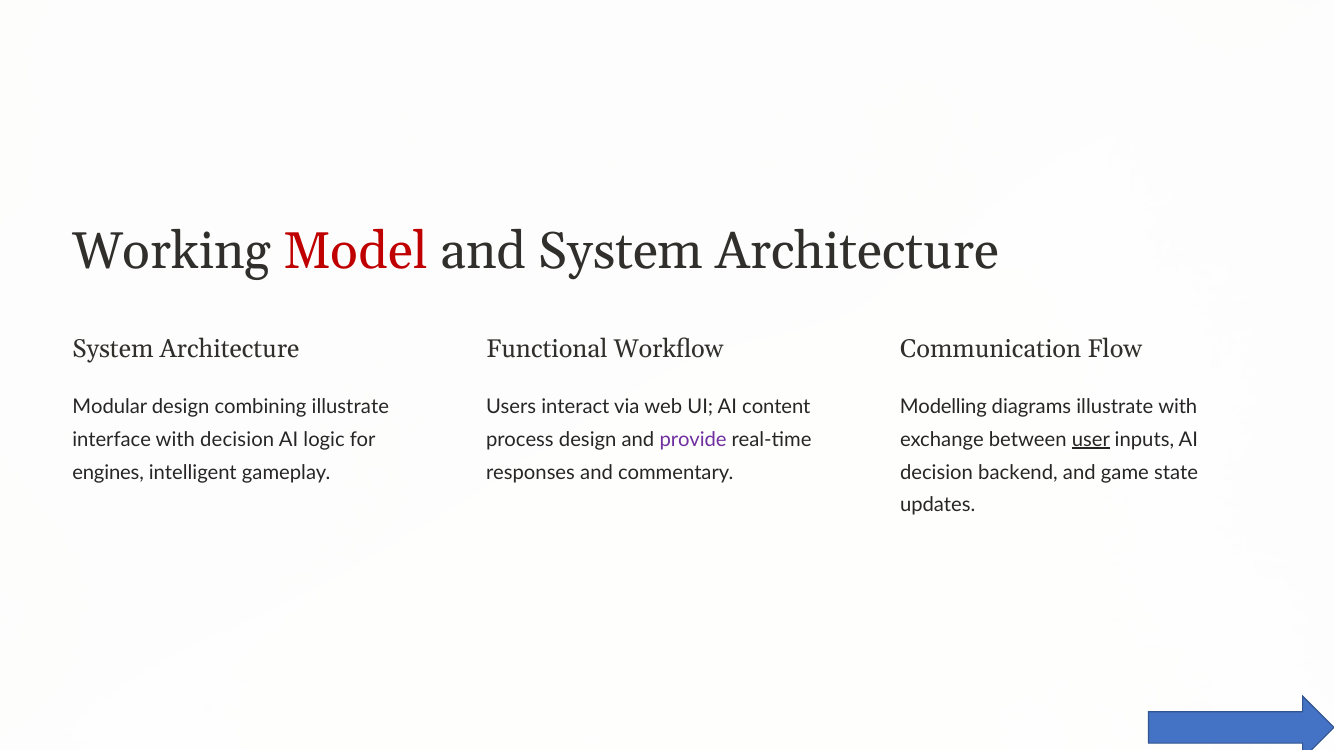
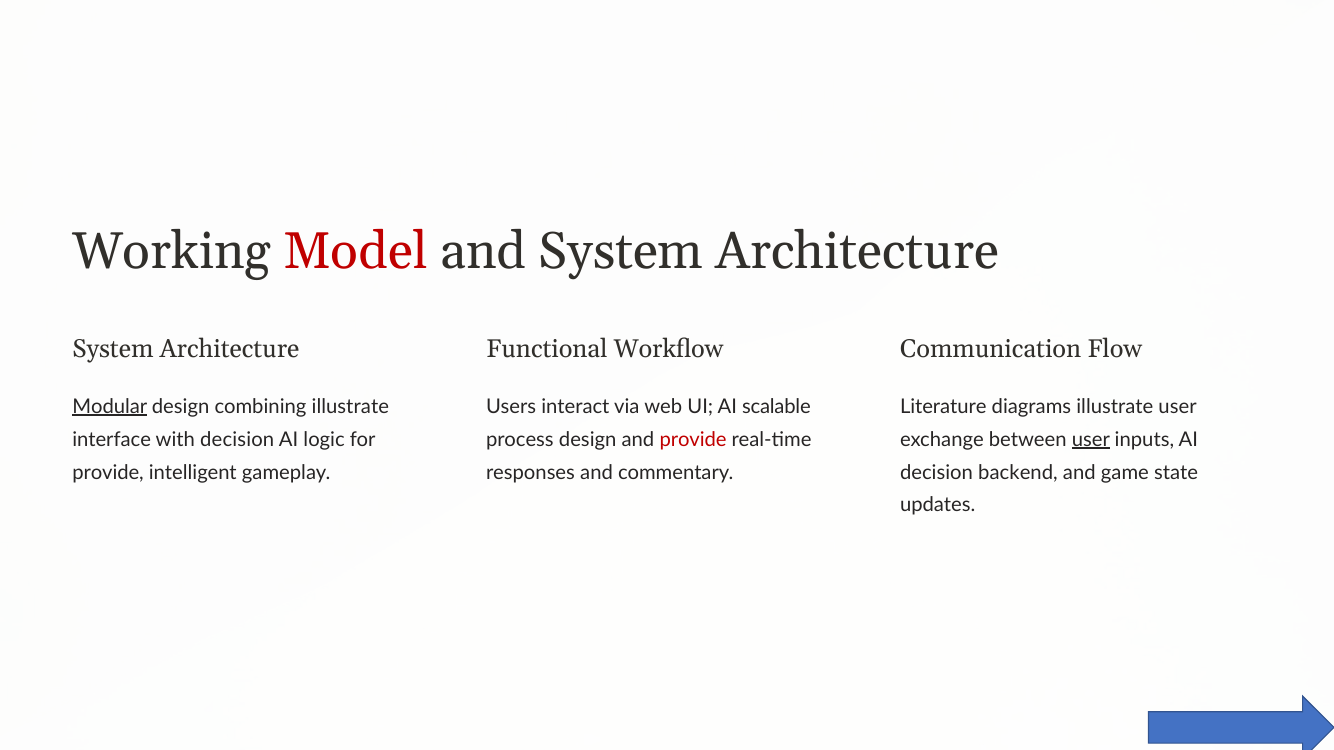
Modular underline: none -> present
content: content -> scalable
Modelling: Modelling -> Literature
illustrate with: with -> user
provide at (693, 440) colour: purple -> red
engines at (108, 473): engines -> provide
